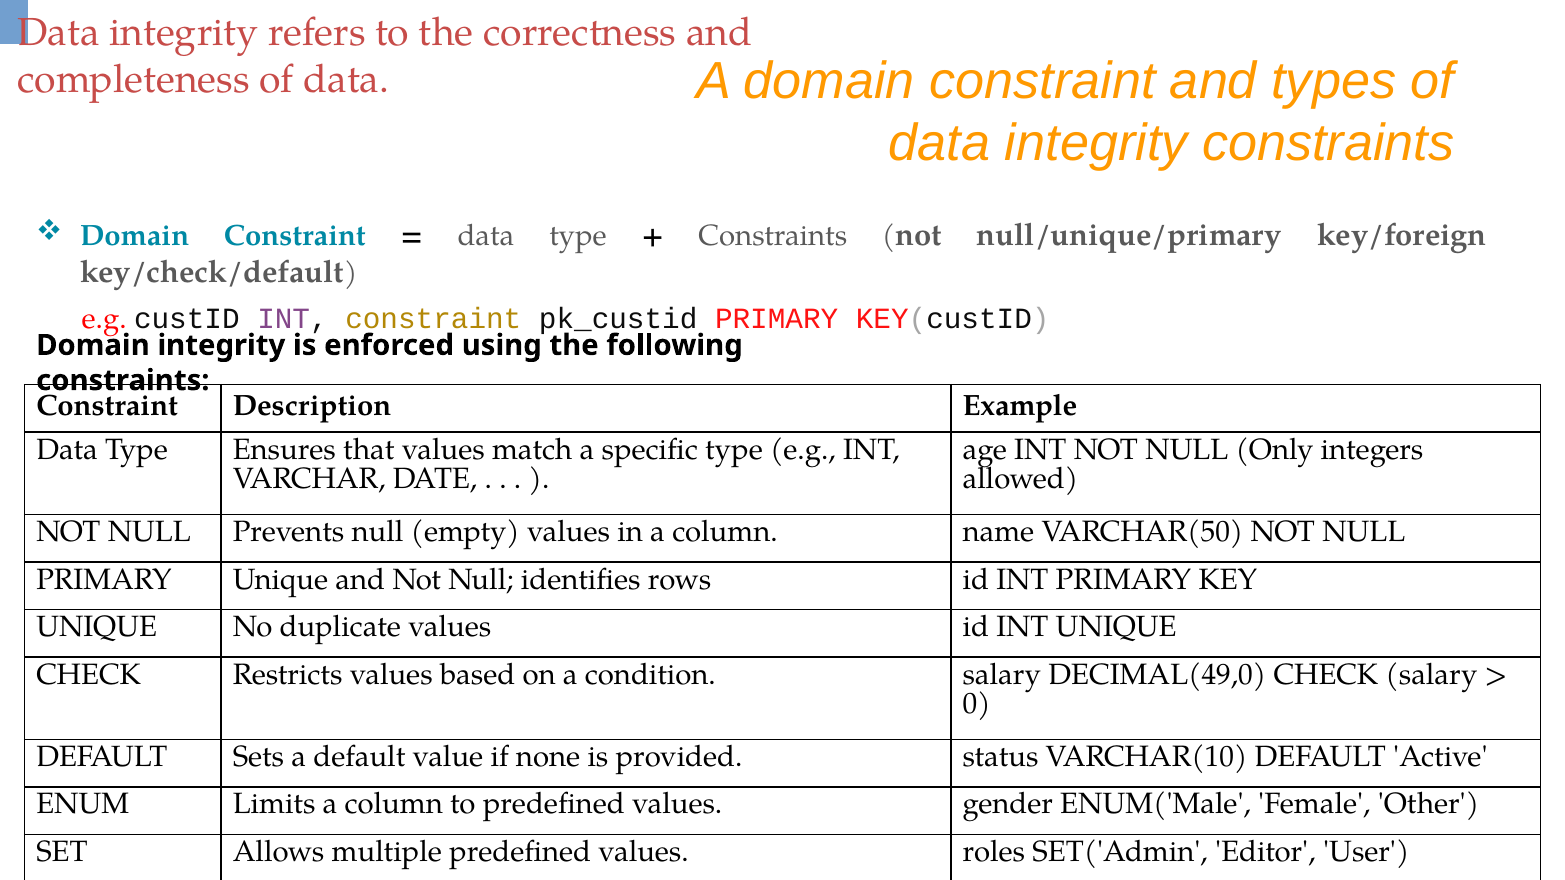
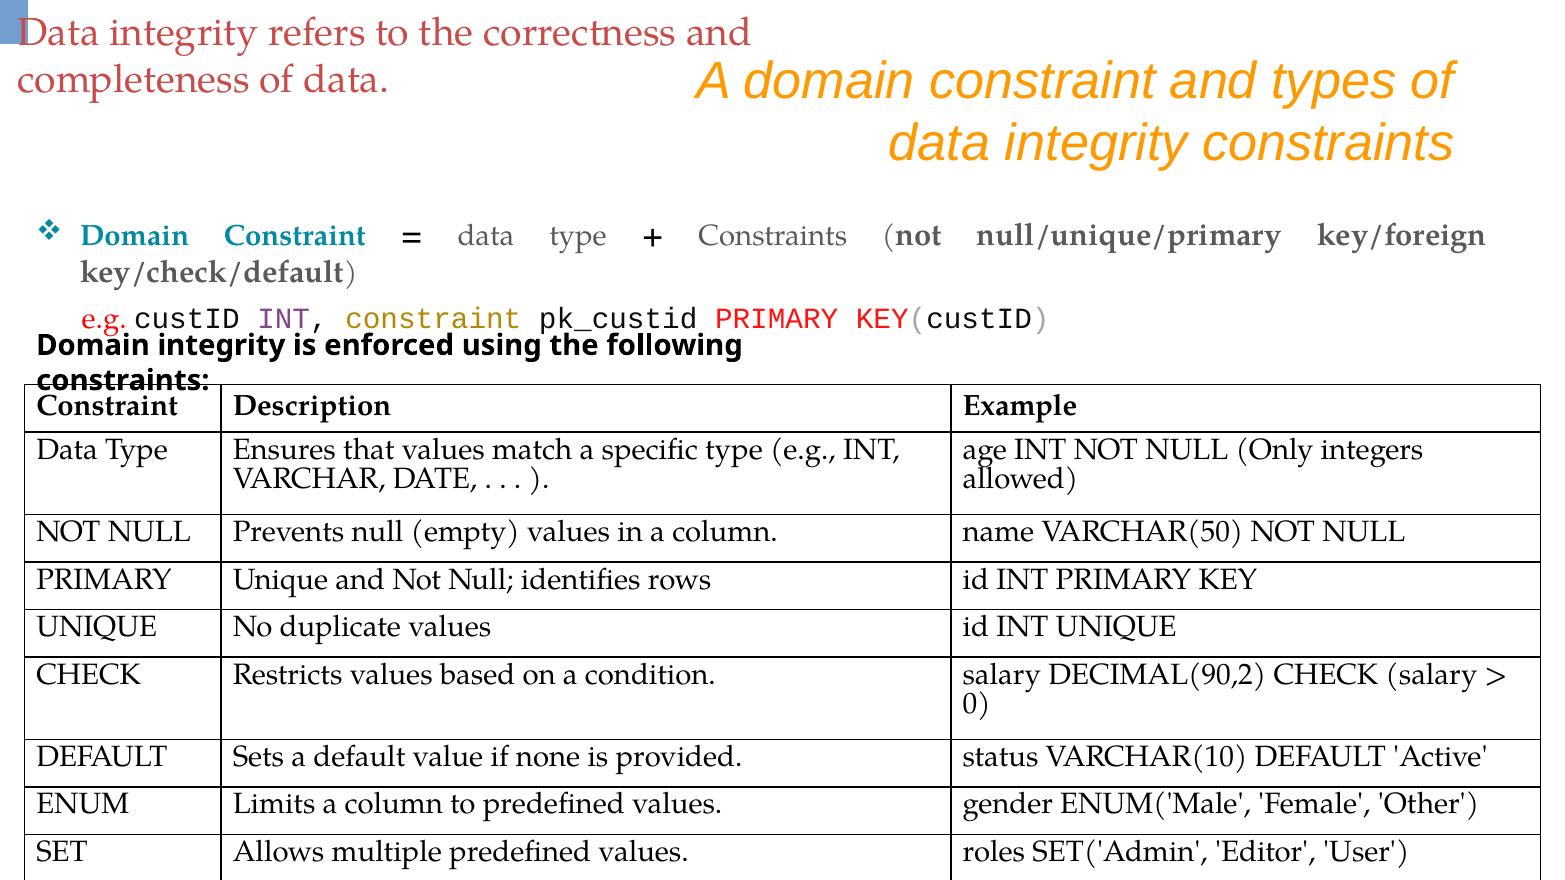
DECIMAL(49,0: DECIMAL(49,0 -> DECIMAL(90,2
